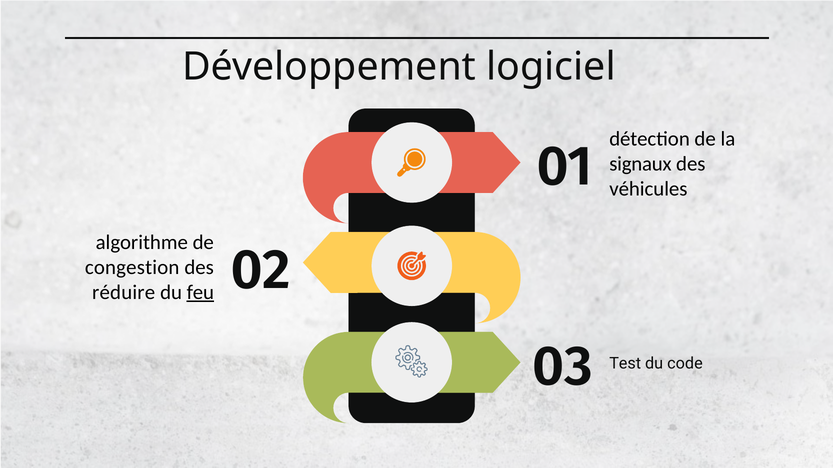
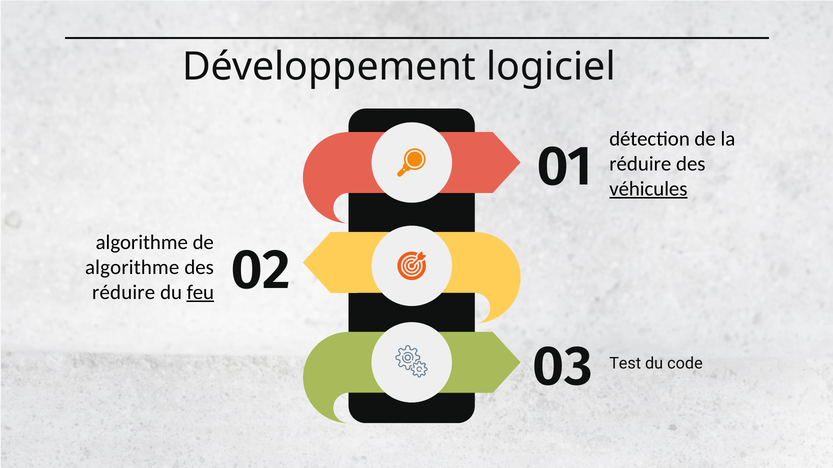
signaux at (640, 164): signaux -> réduire
véhicules underline: none -> present
congestion at (132, 268): congestion -> algorithme
